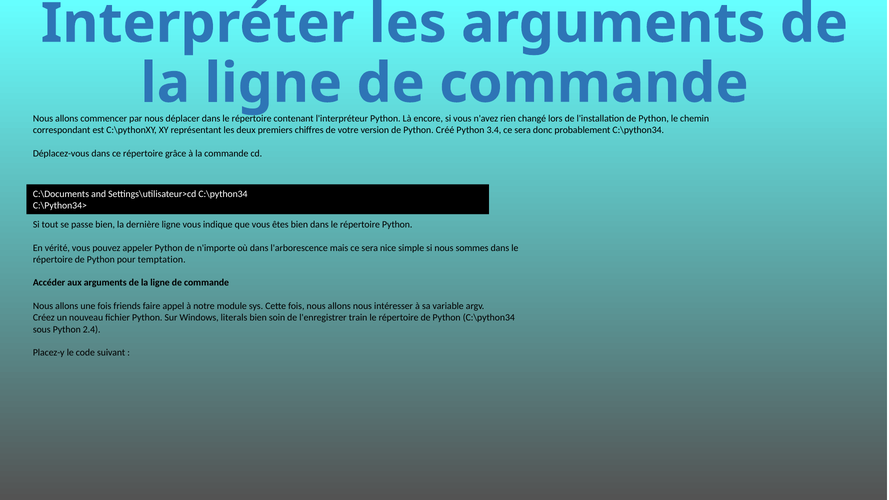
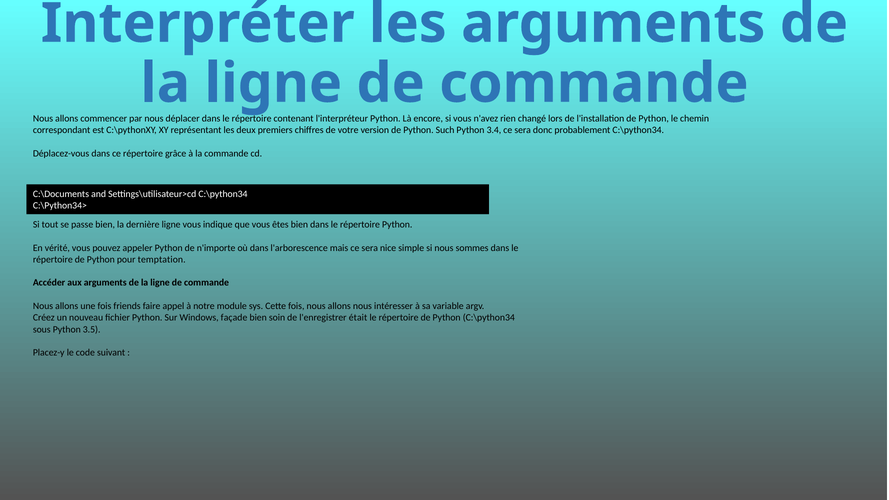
Créé: Créé -> Such
literals: literals -> façade
train: train -> était
2.4: 2.4 -> 3.5
